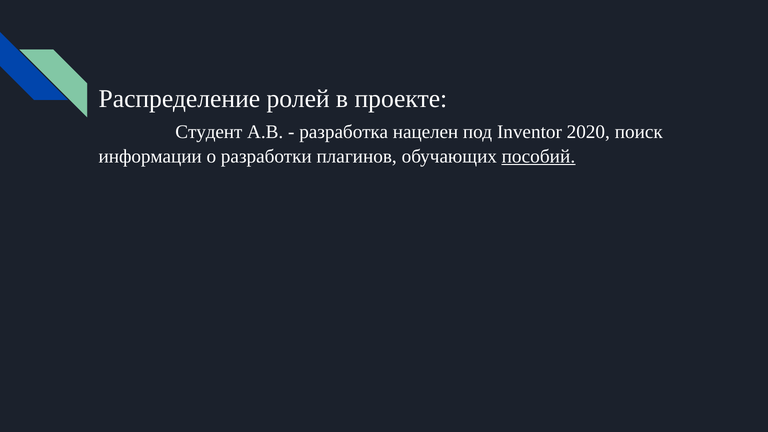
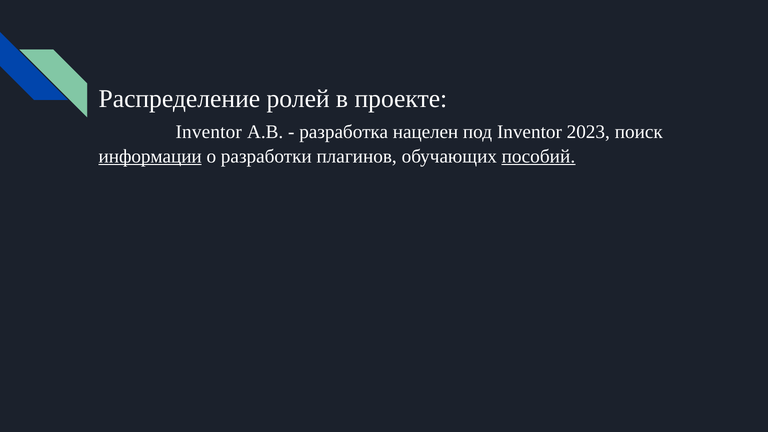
Студент at (209, 132): Студент -> Inventor
2020: 2020 -> 2023
информации underline: none -> present
